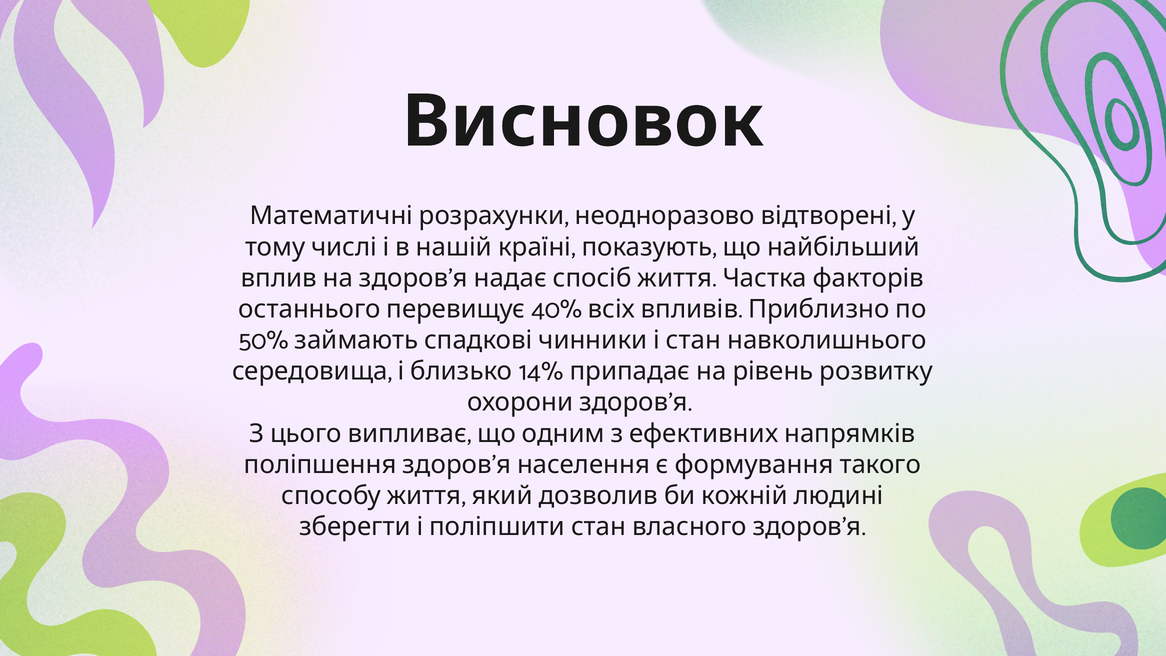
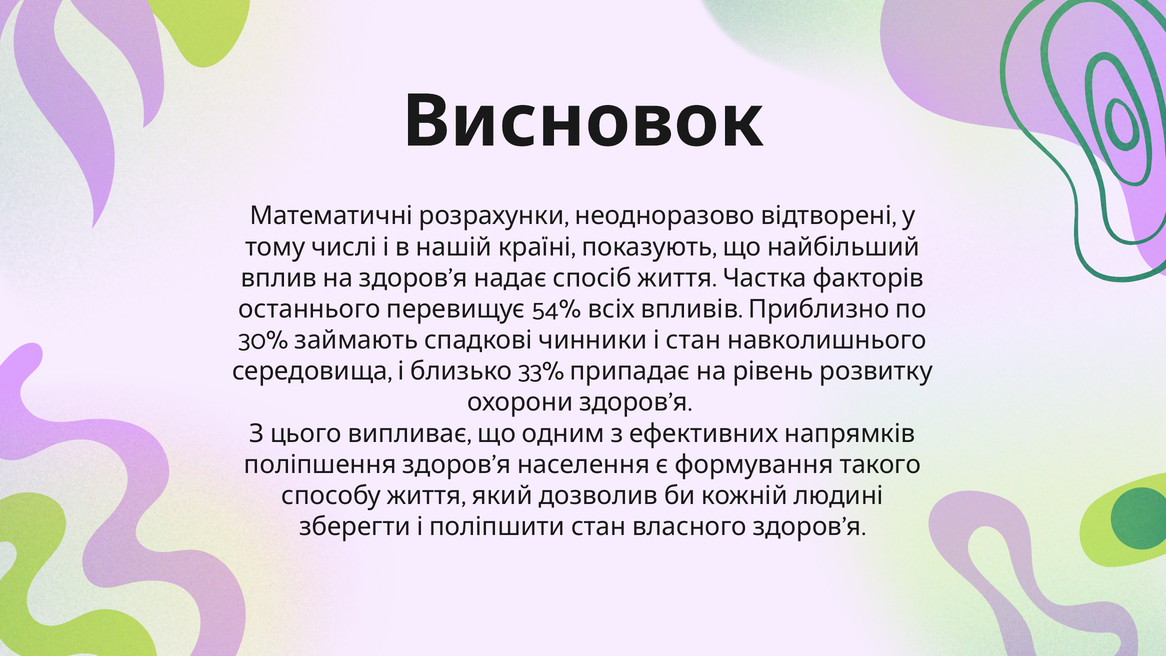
40%: 40% -> 54%
50%: 50% -> 30%
14%: 14% -> 33%
